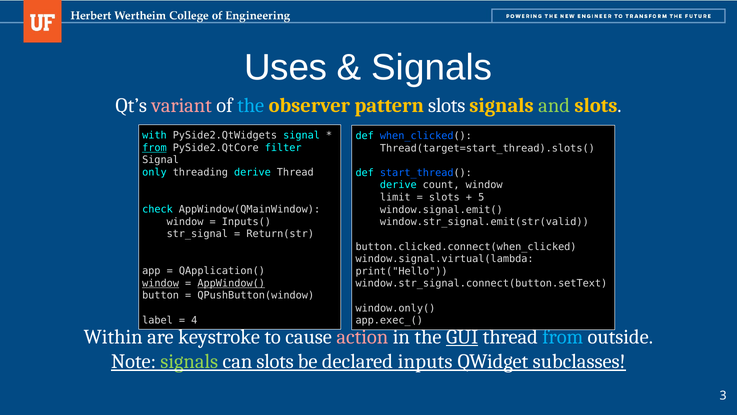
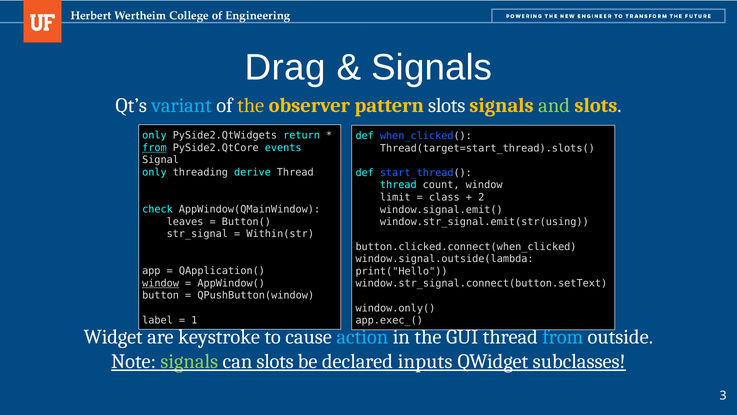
Uses: Uses -> Drag
variant colour: pink -> light blue
the at (251, 105) colour: light blue -> yellow
with at (154, 135): with -> only
PySide2.QtWidgets signal: signal -> return
filter: filter -> events
derive at (398, 185): derive -> thread
slots at (444, 197): slots -> class
5: 5 -> 2
window at (185, 221): window -> leaves
Inputs(: Inputs( -> Button(
window.str_signal.emit(str(valid: window.str_signal.emit(str(valid -> window.str_signal.emit(str(using
Return(str: Return(str -> Within(str
window.signal.virtual(lambda: window.signal.virtual(lambda -> window.signal.outside(lambda
AppWindow( underline: present -> none
4: 4 -> 1
Within: Within -> Widget
action colour: pink -> light blue
GUI underline: present -> none
